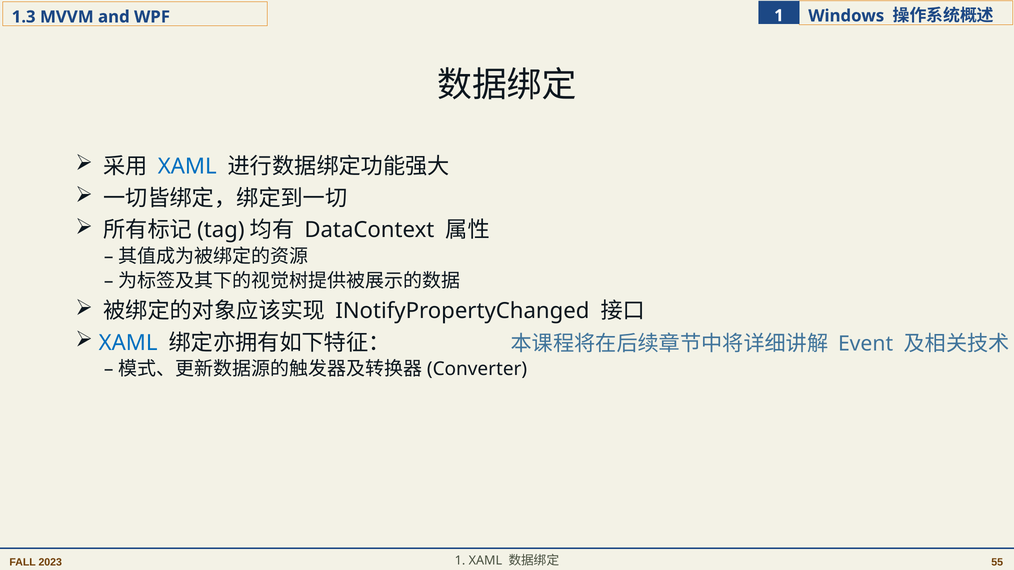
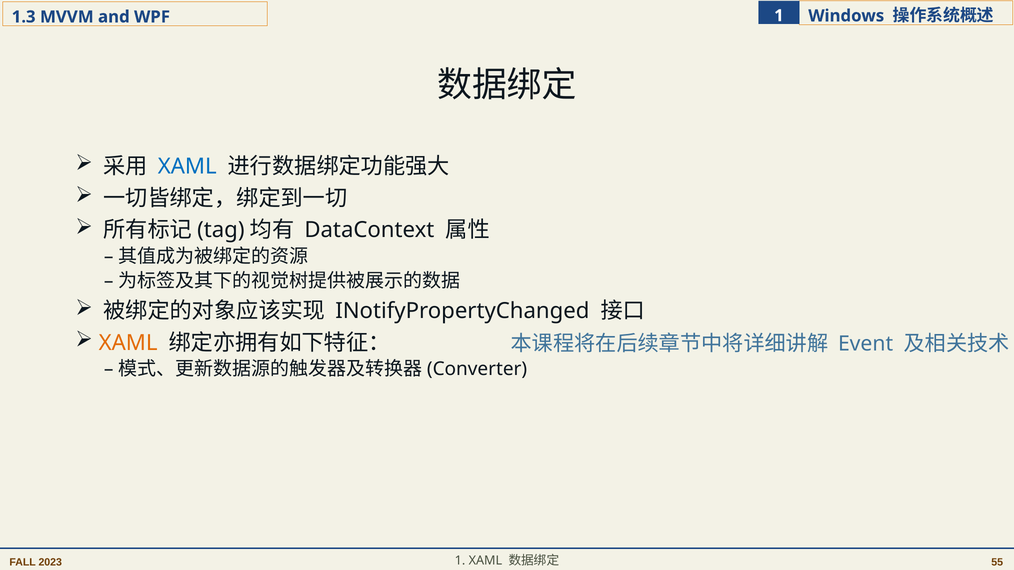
XAML at (128, 343) colour: blue -> orange
